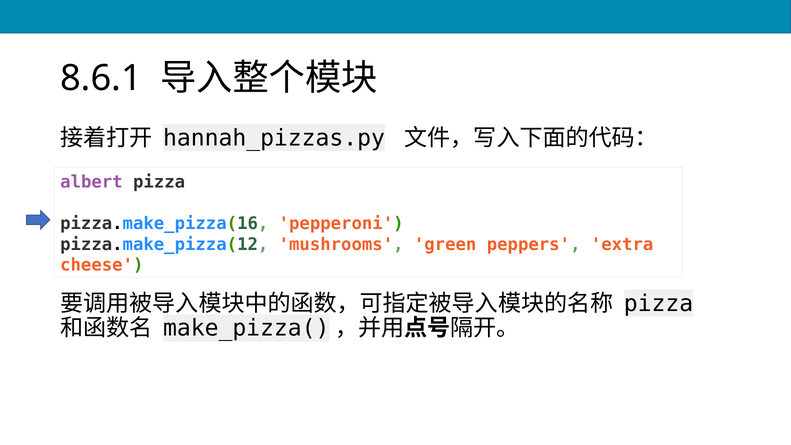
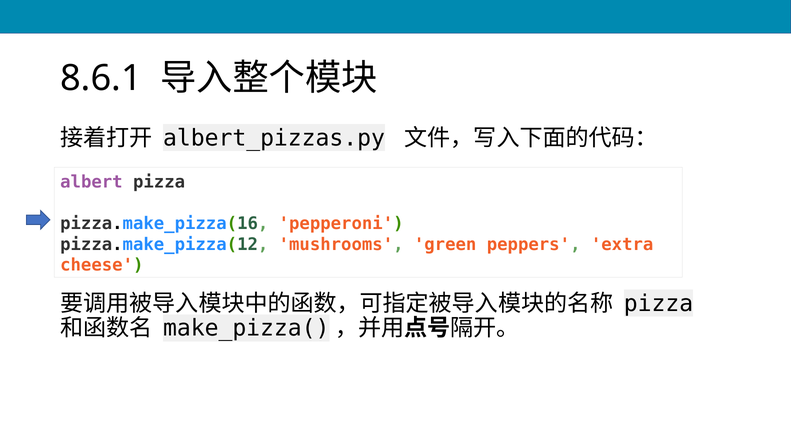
hannah_pizzas.py: hannah_pizzas.py -> albert_pizzas.py
